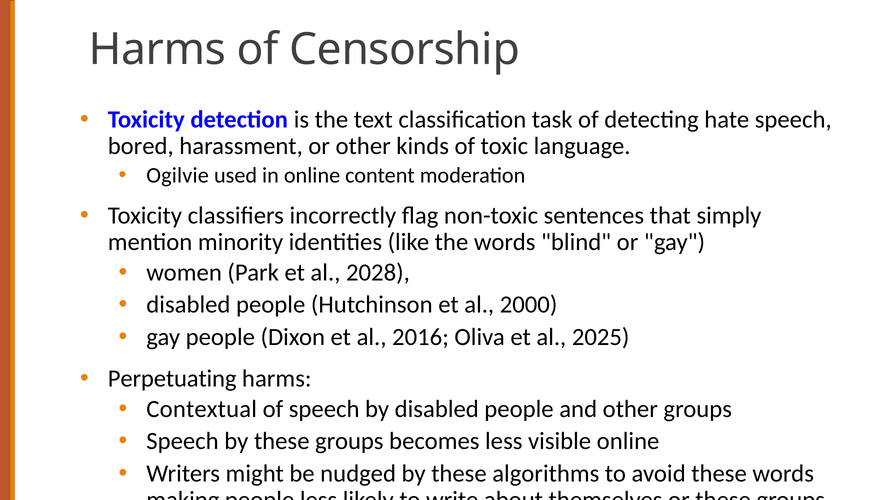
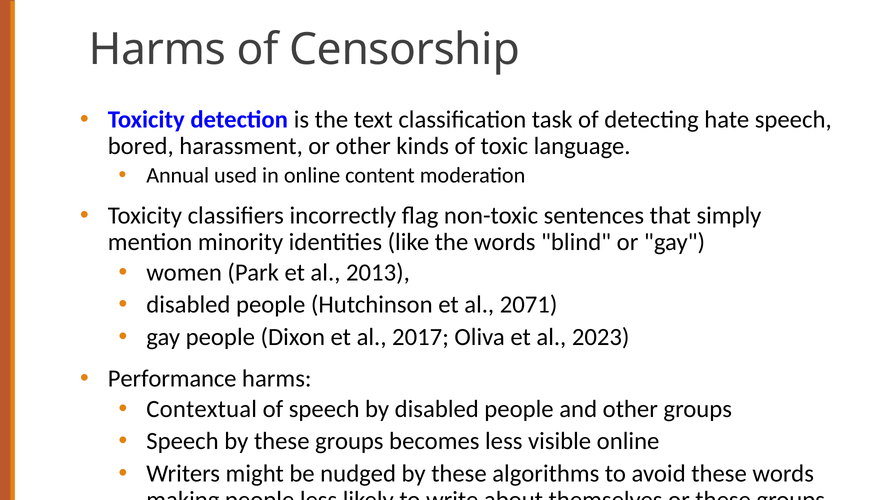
Ogilvie: Ogilvie -> Annual
2028: 2028 -> 2013
2000: 2000 -> 2071
2016: 2016 -> 2017
2025: 2025 -> 2023
Perpetuating: Perpetuating -> Performance
